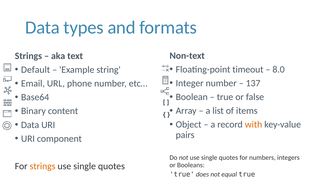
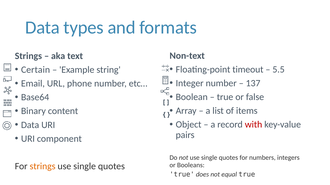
8.0: 8.0 -> 5.5
Default: Default -> Certain
with colour: orange -> red
